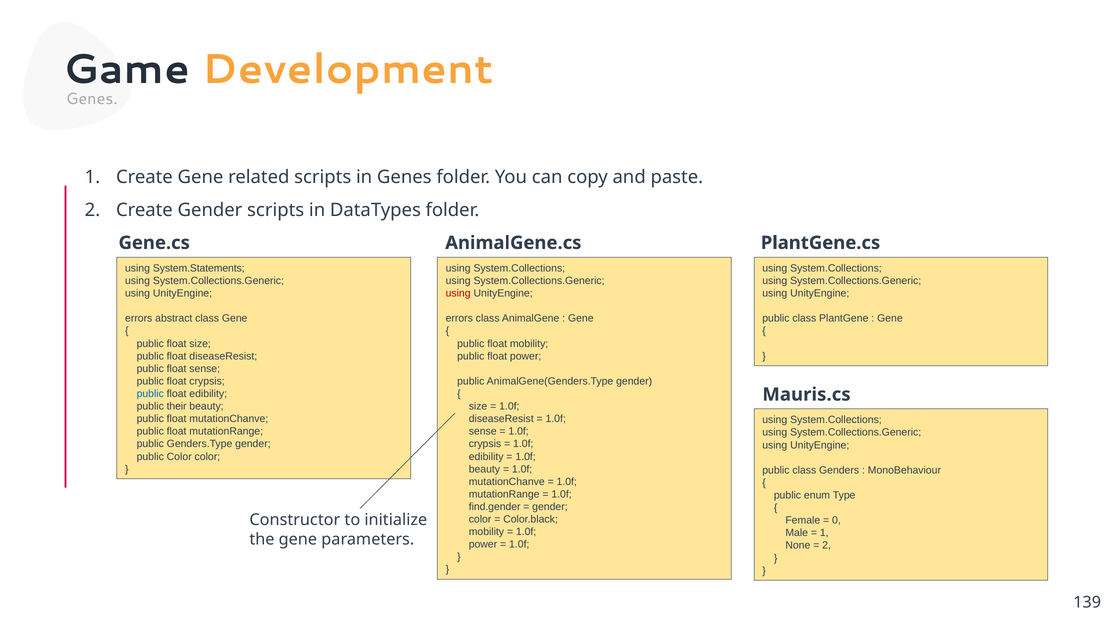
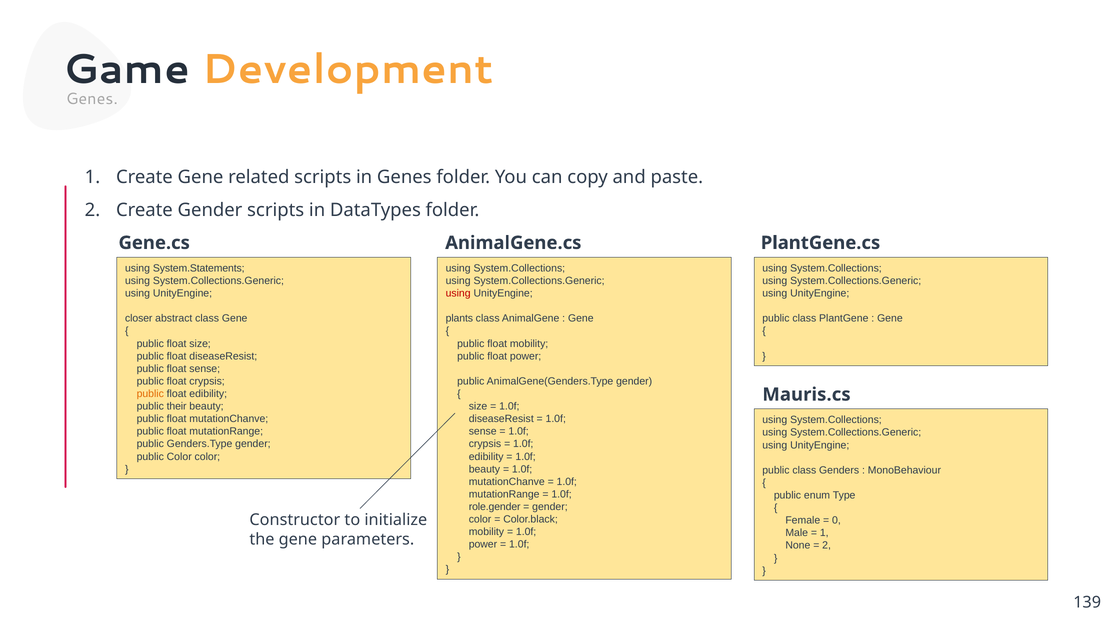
errors at (139, 319): errors -> closer
errors at (459, 319): errors -> plants
public at (150, 394) colour: blue -> orange
find.gender: find.gender -> role.gender
